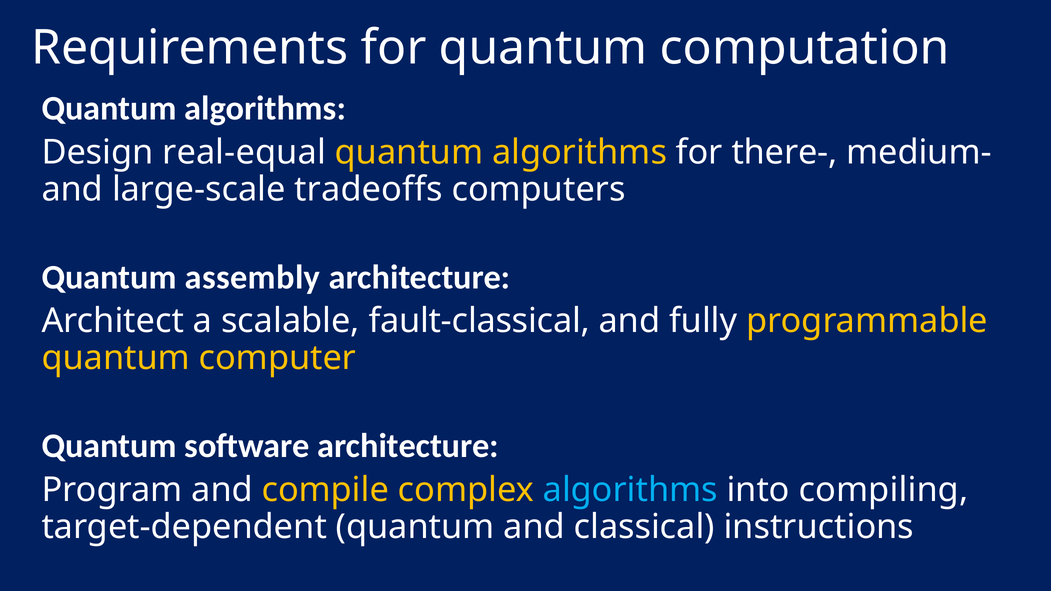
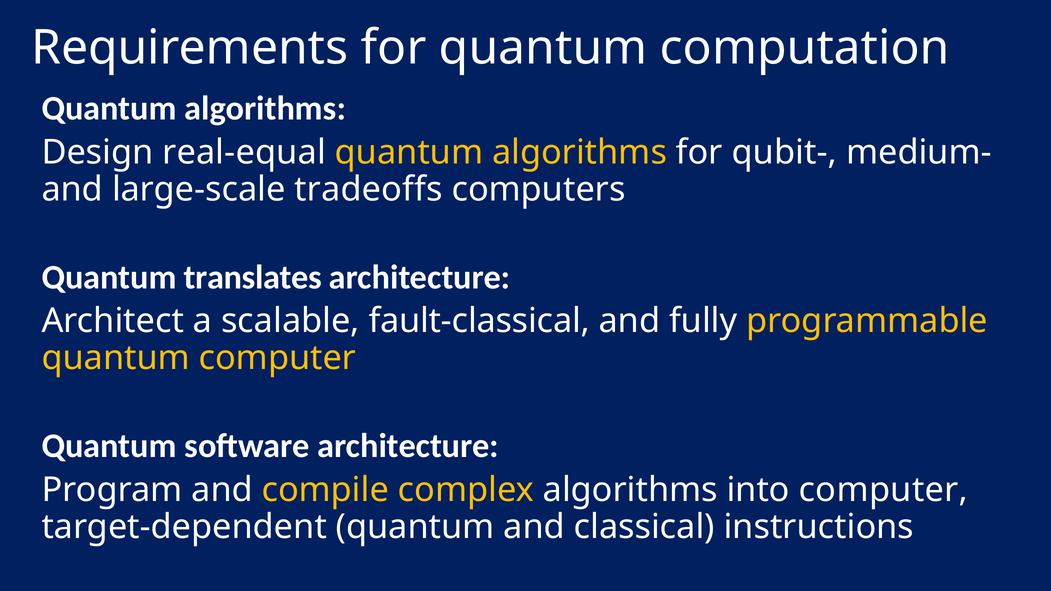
there-: there- -> qubit-
assembly: assembly -> translates
algorithms at (630, 490) colour: light blue -> white
into compiling: compiling -> computer
